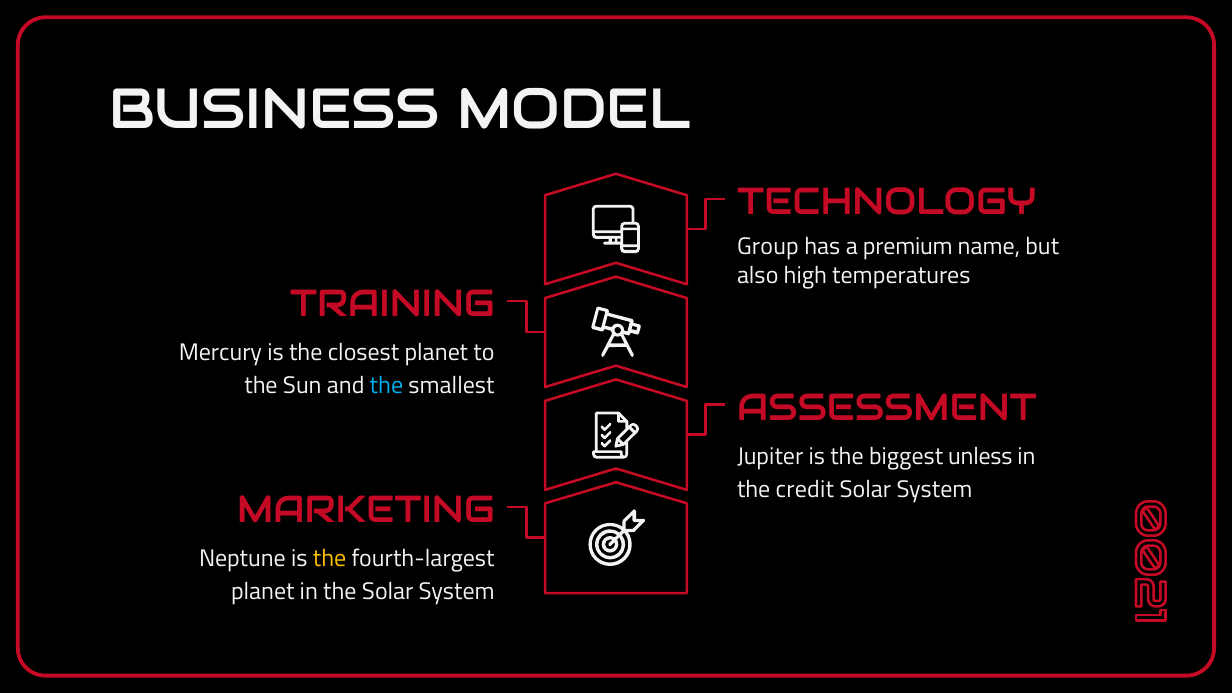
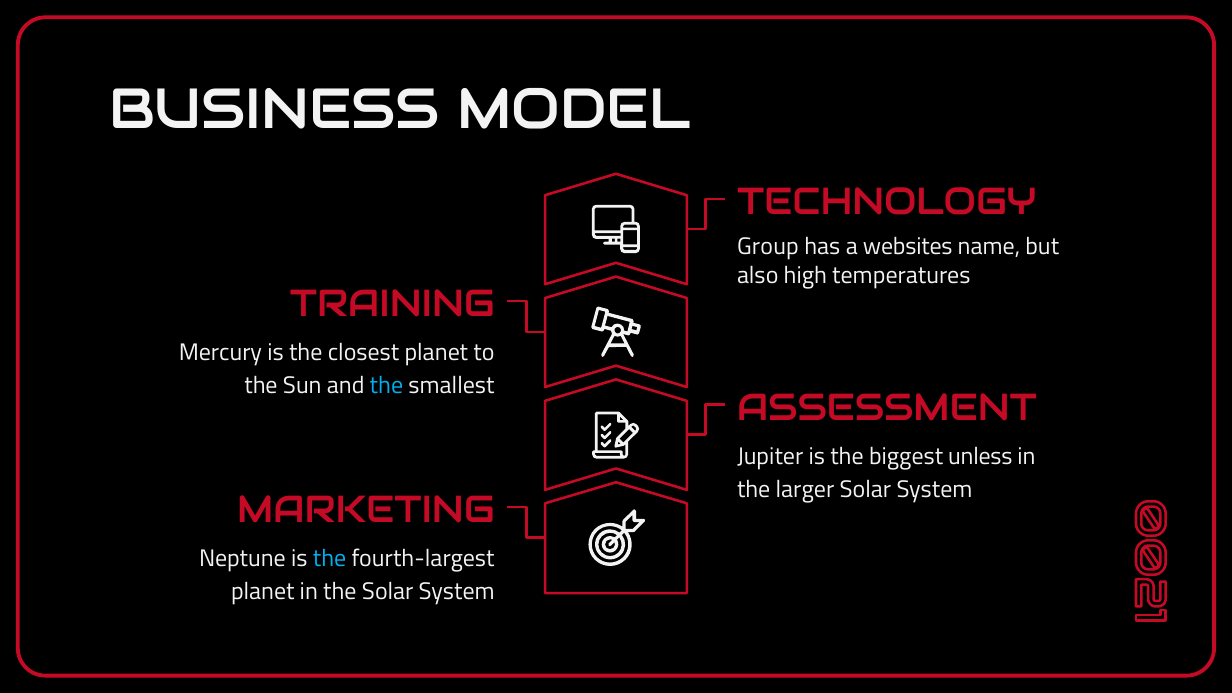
premium: premium -> websites
credit: credit -> larger
the at (330, 559) colour: yellow -> light blue
